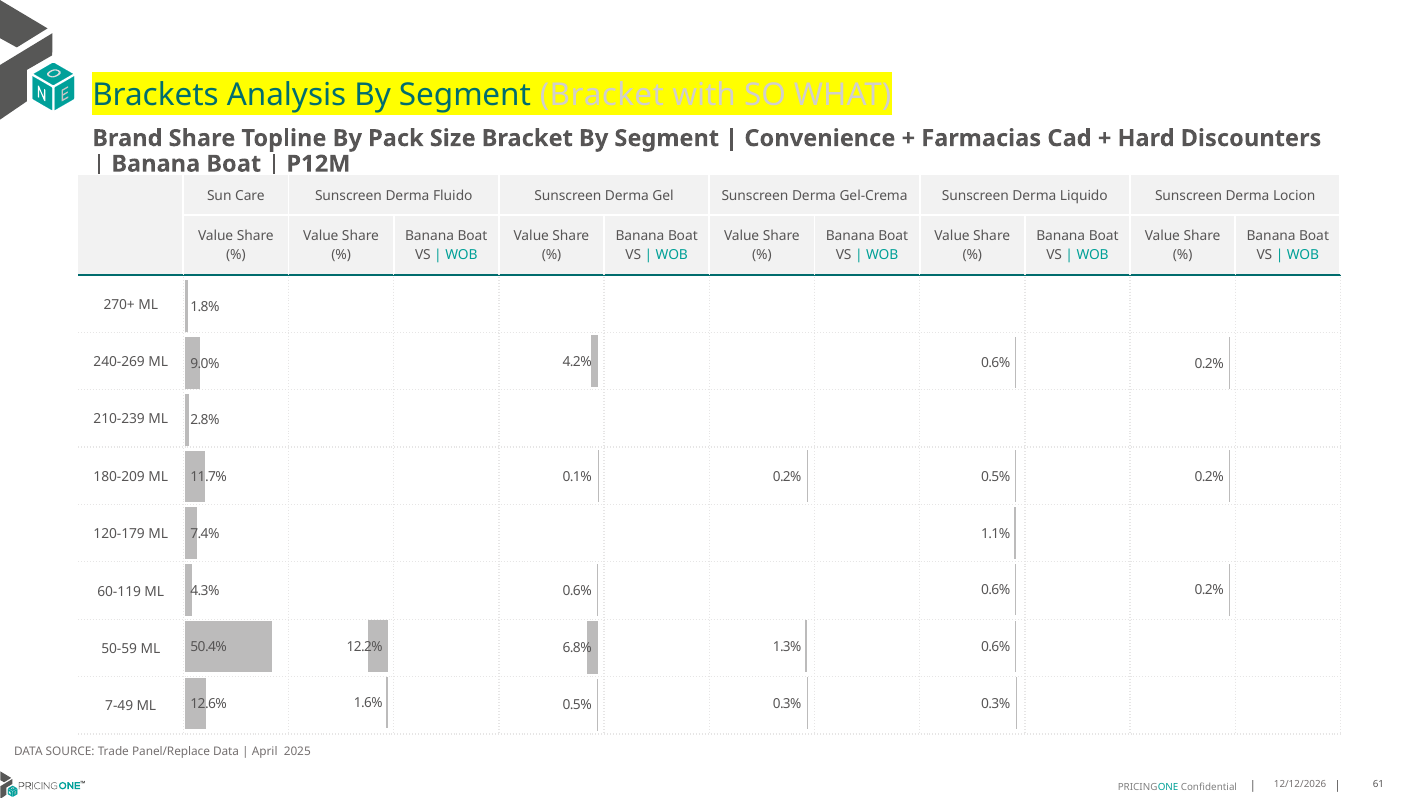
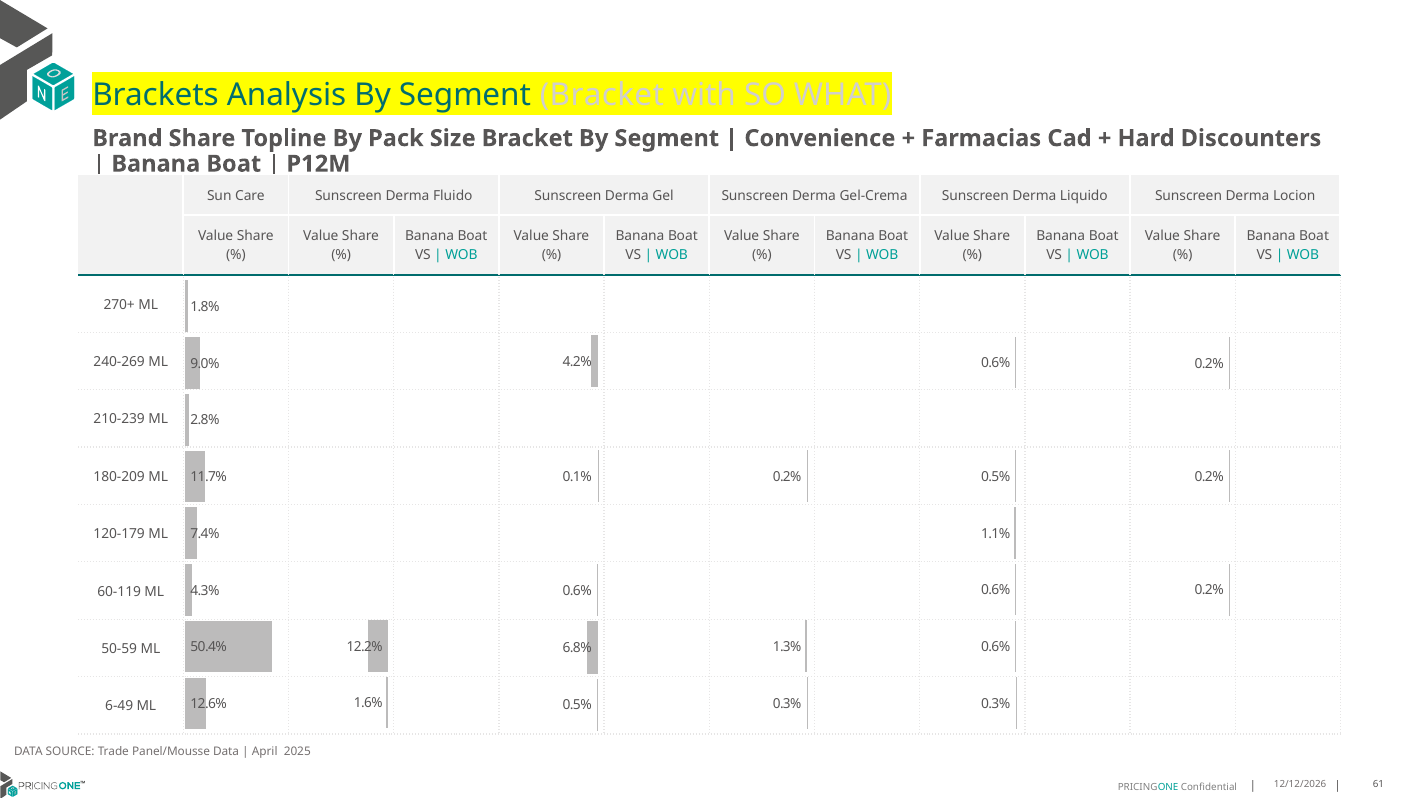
7-49: 7-49 -> 6-49
Panel/Replace: Panel/Replace -> Panel/Mousse
